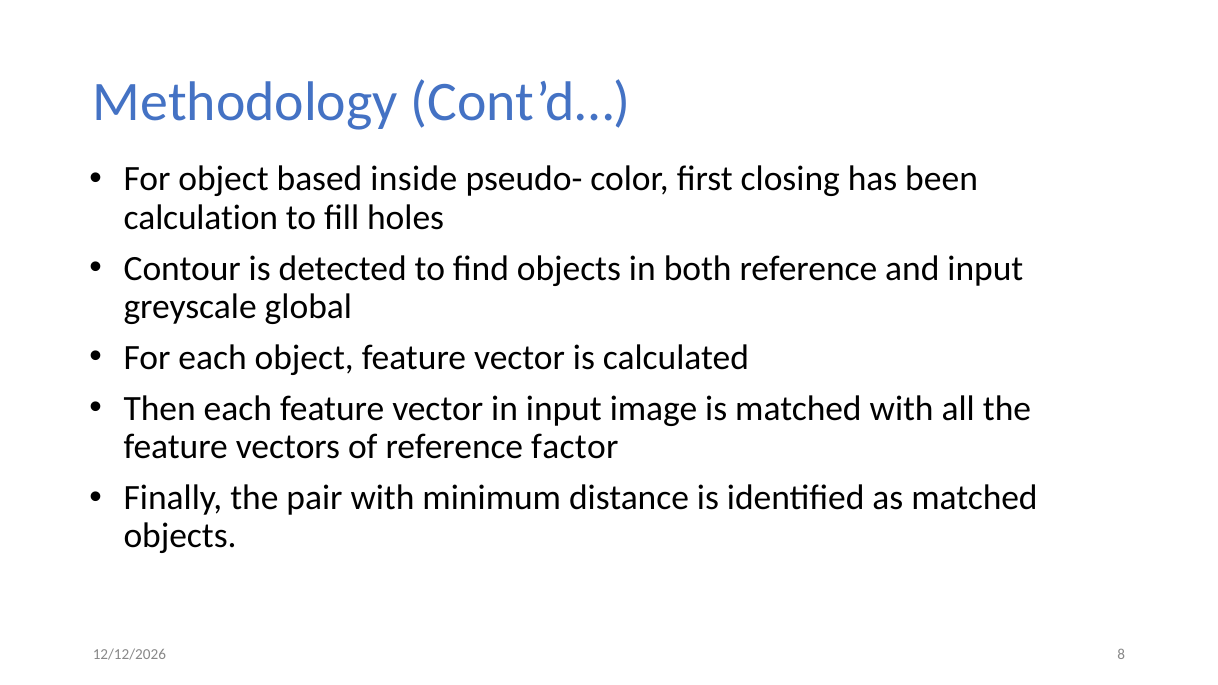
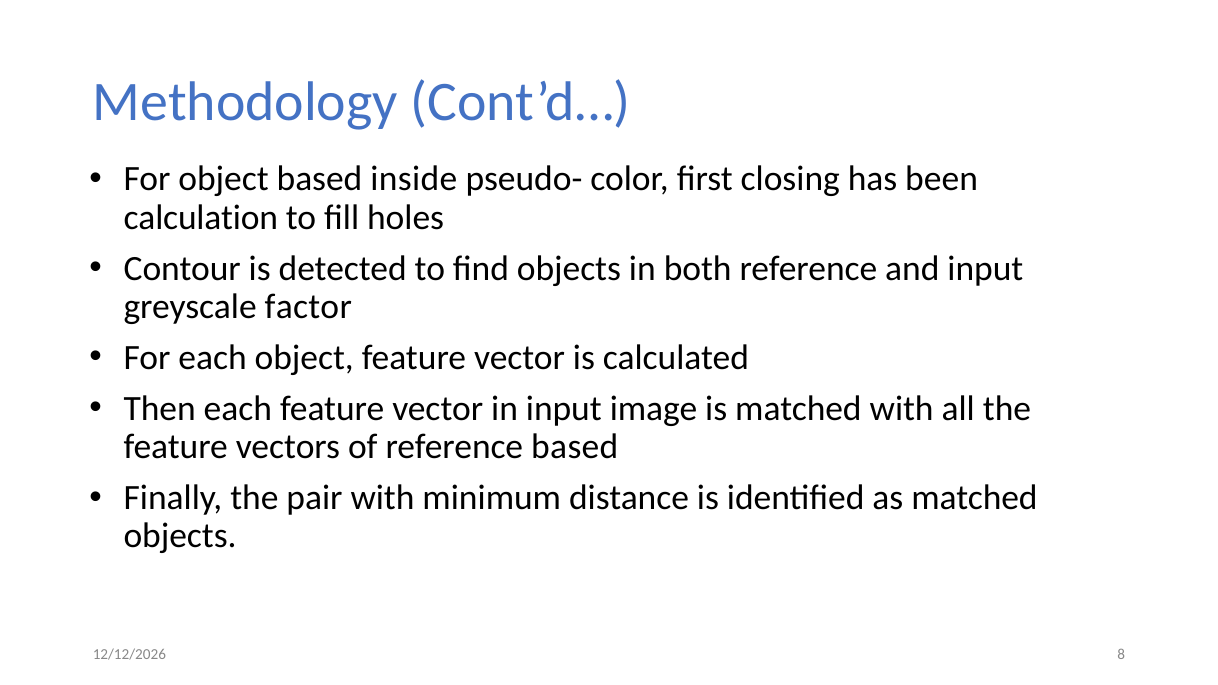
global: global -> factor
reference factor: factor -> based
